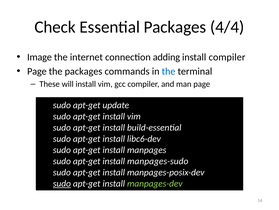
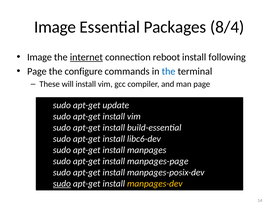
Check at (55, 27): Check -> Image
4/4: 4/4 -> 8/4
internet underline: none -> present
adding: adding -> reboot
install compiler: compiler -> following
the packages: packages -> configure
manpages-sudo: manpages-sudo -> manpages-page
manpages-dev colour: light green -> yellow
